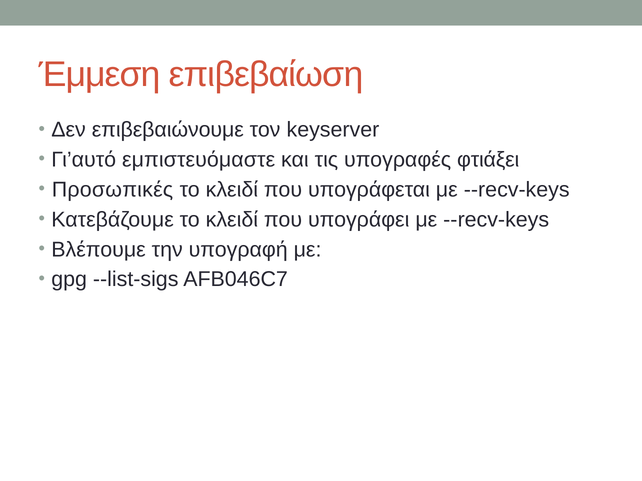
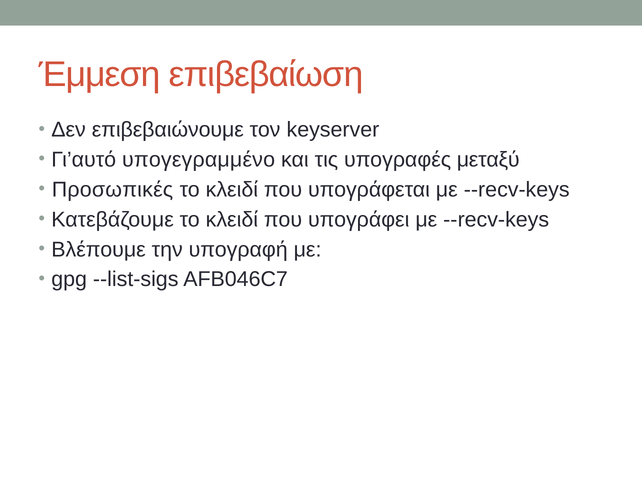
εμπιστευόμαστε: εμπιστευόμαστε -> υπογεγραμμένο
φτιάξει: φτιάξει -> μεταξύ
